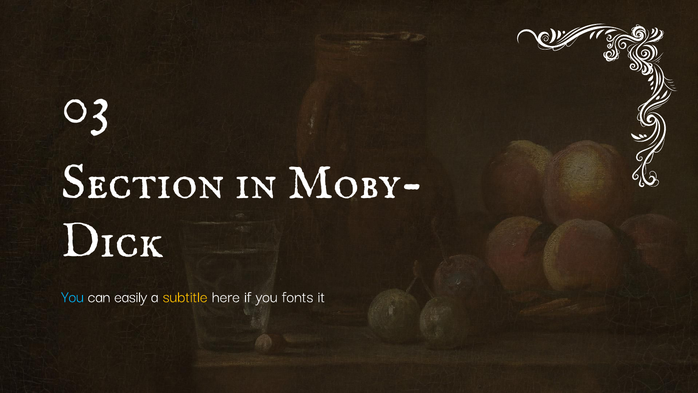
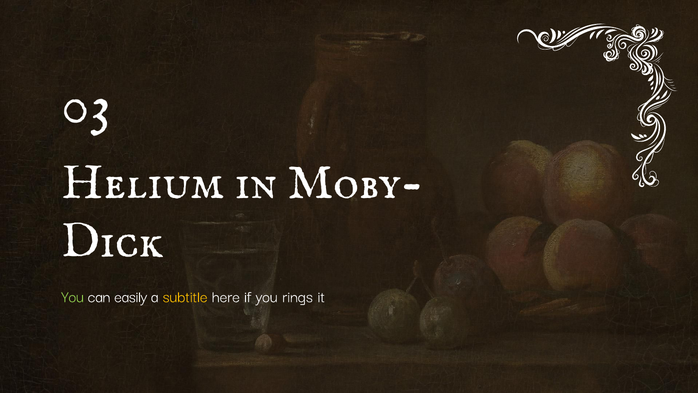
Section: Section -> Helium
You at (73, 296) colour: light blue -> light green
fonts: fonts -> rings
